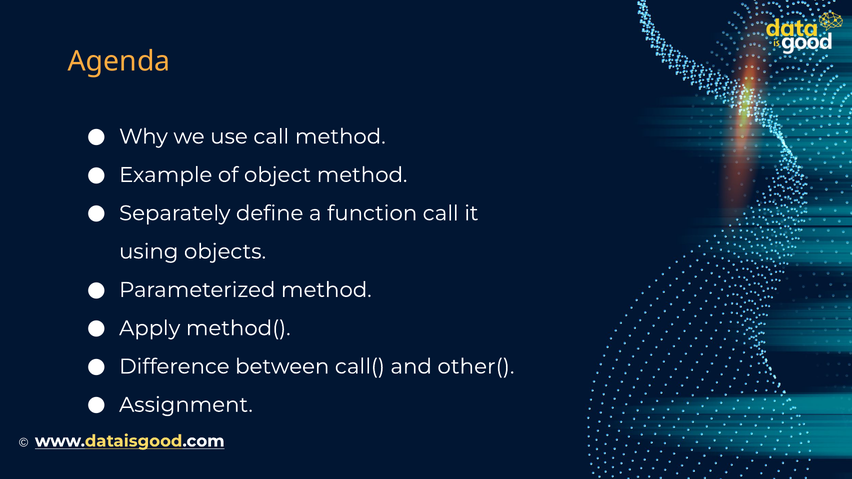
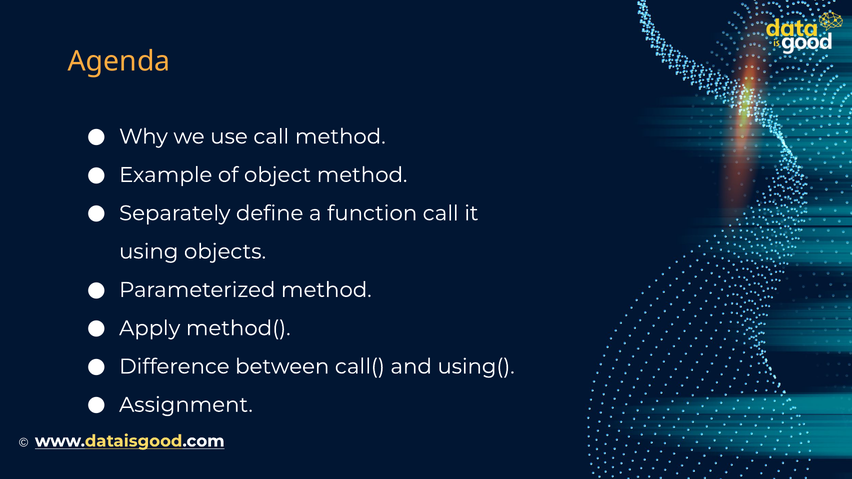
other(: other( -> using(
